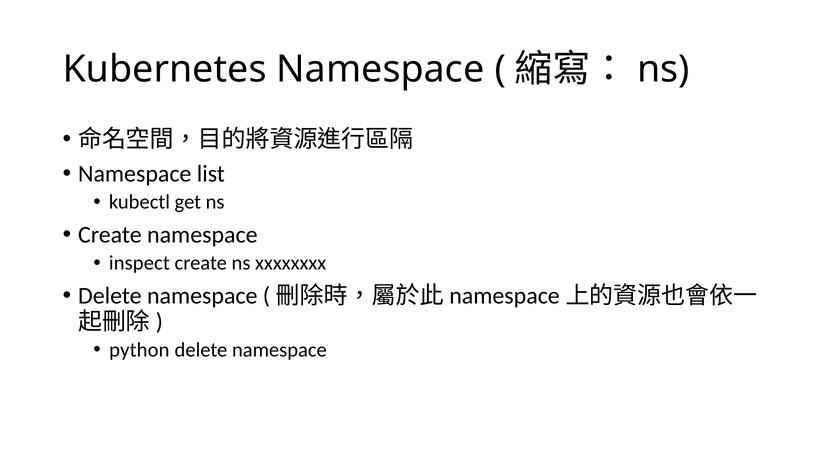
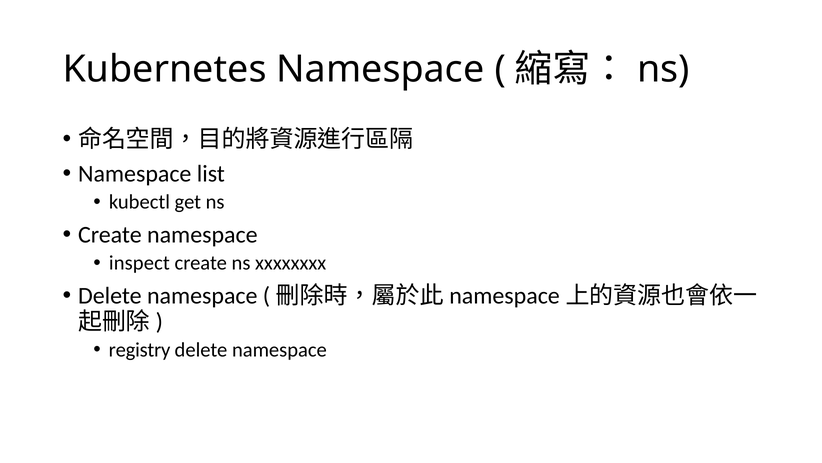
python: python -> registry
